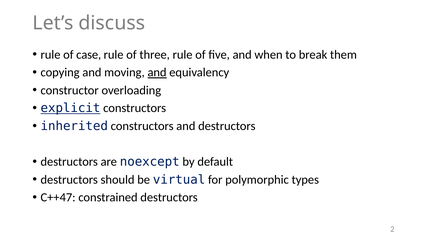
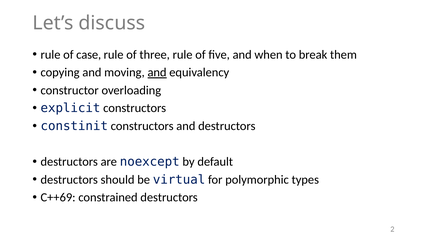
explicit underline: present -> none
inherited: inherited -> constinit
C++47: C++47 -> C++69
